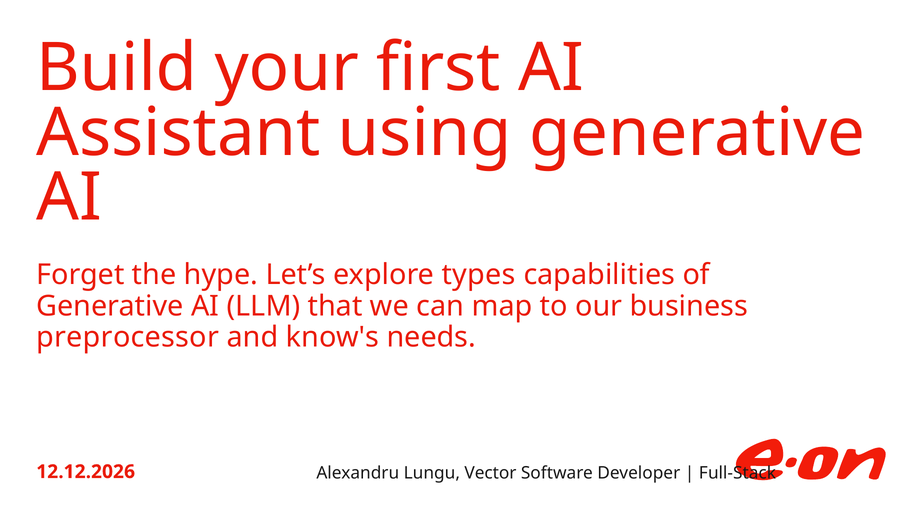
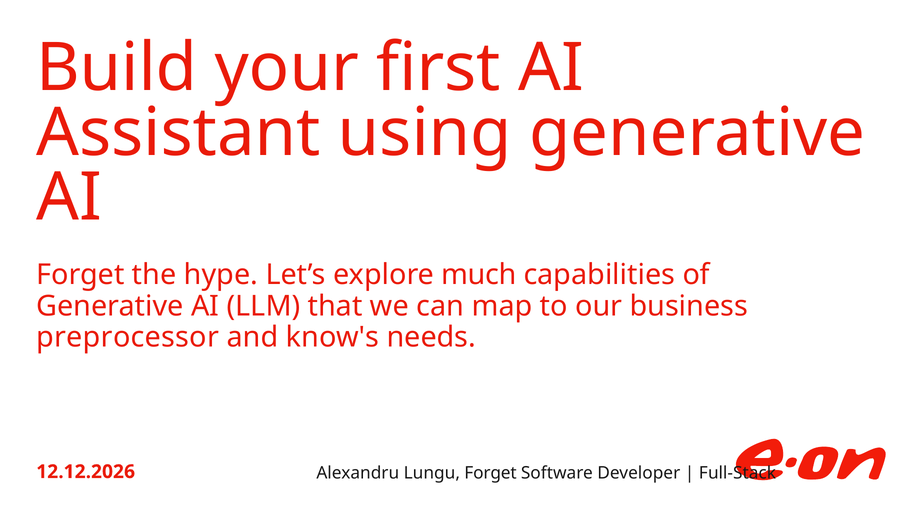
types: types -> much
Lungu Vector: Vector -> Forget
